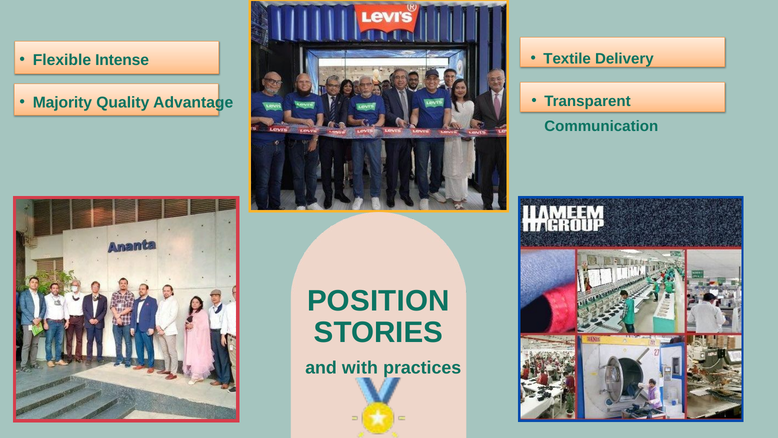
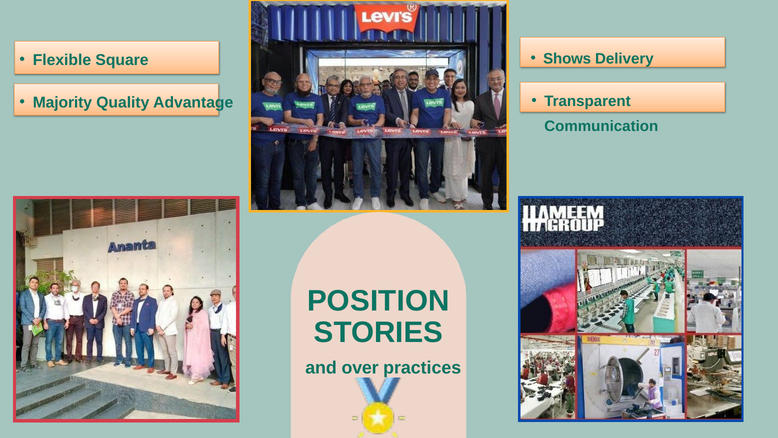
Textile: Textile -> Shows
Intense: Intense -> Square
with: with -> over
